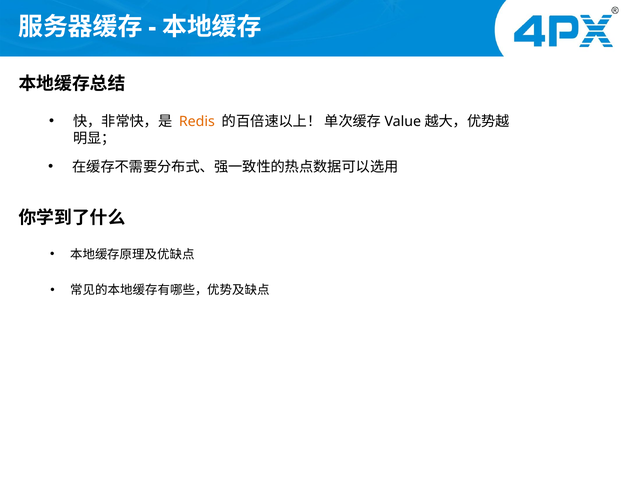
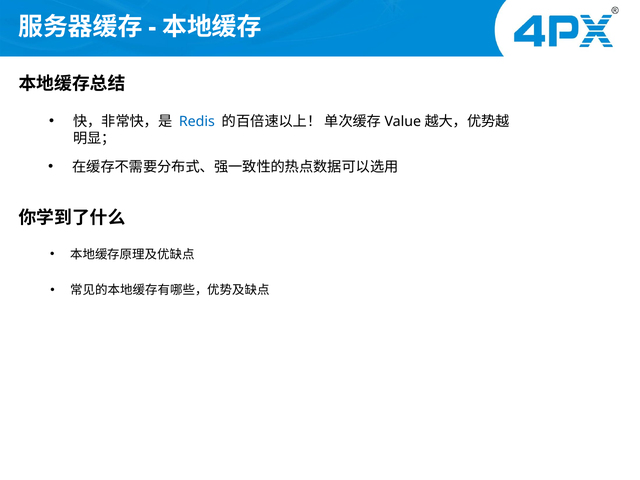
Redis colour: orange -> blue
